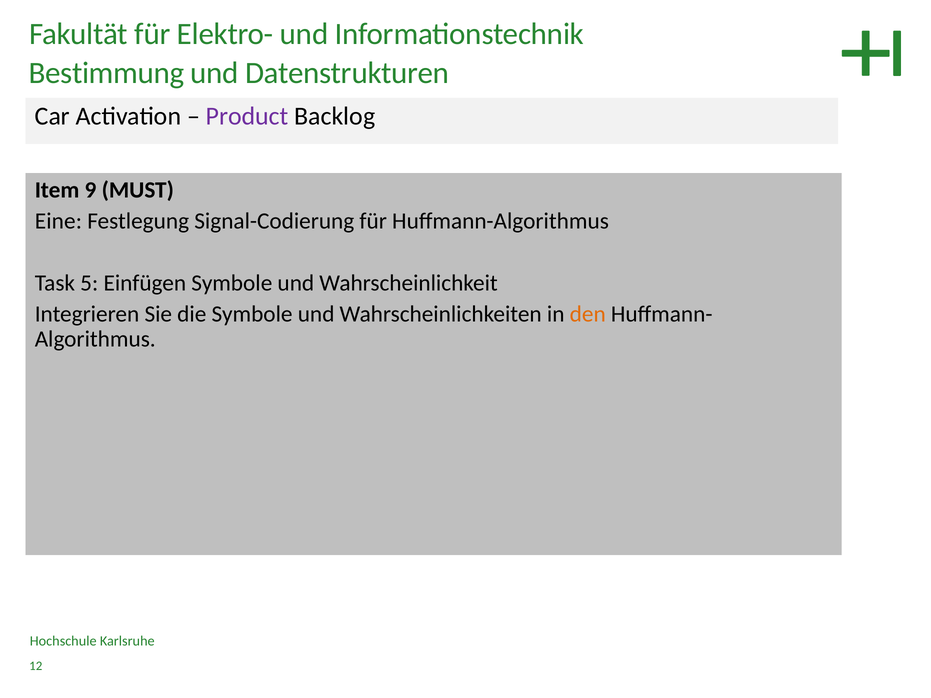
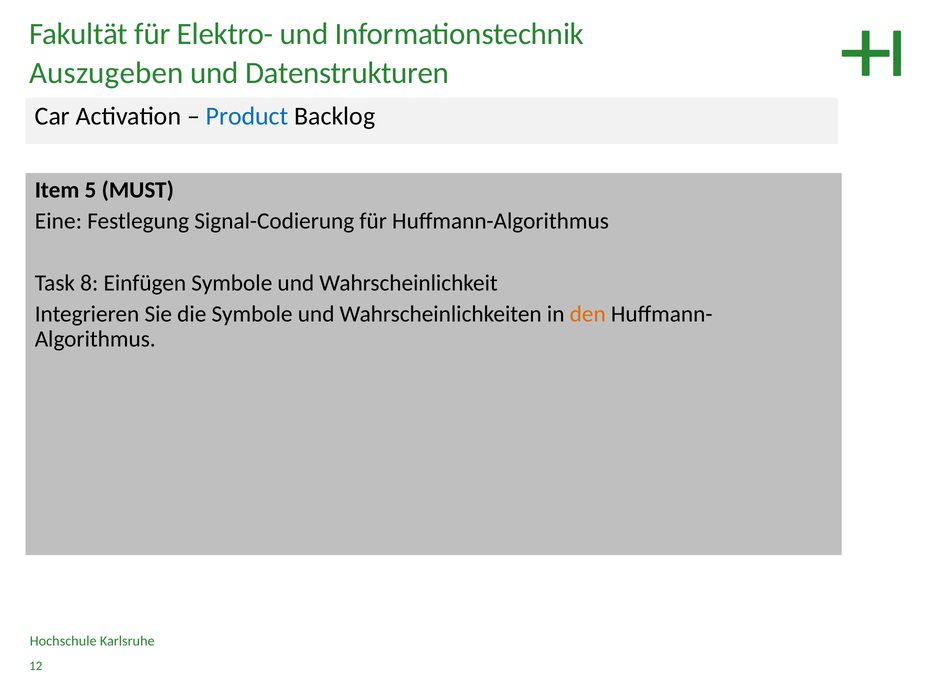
Bestimmung: Bestimmung -> Auszugeben
Product colour: purple -> blue
9: 9 -> 5
5: 5 -> 8
